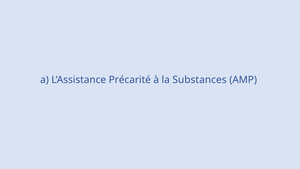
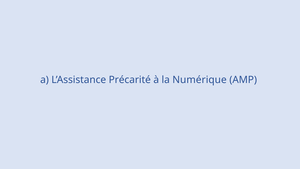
Substances: Substances -> Numérique
